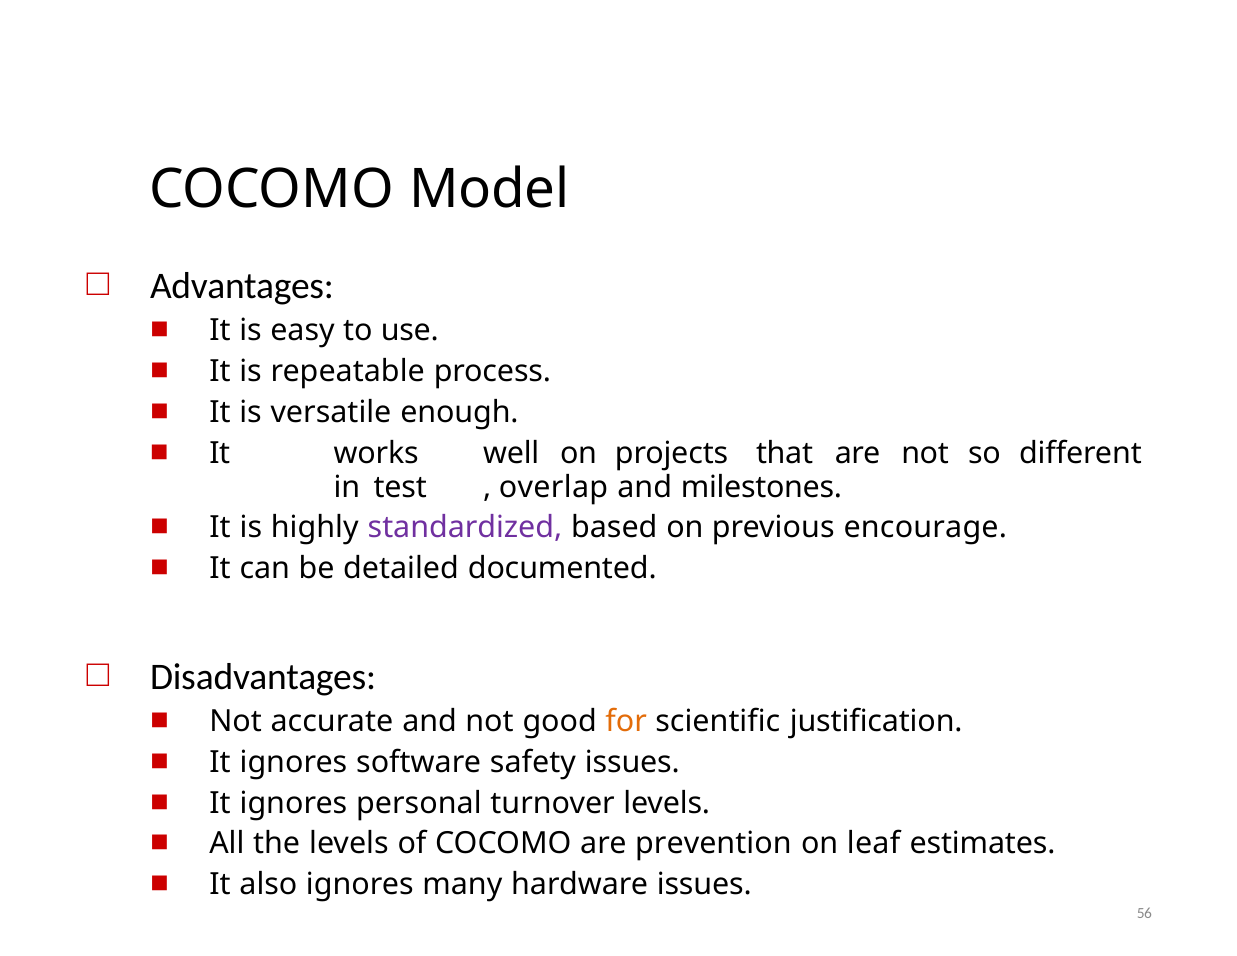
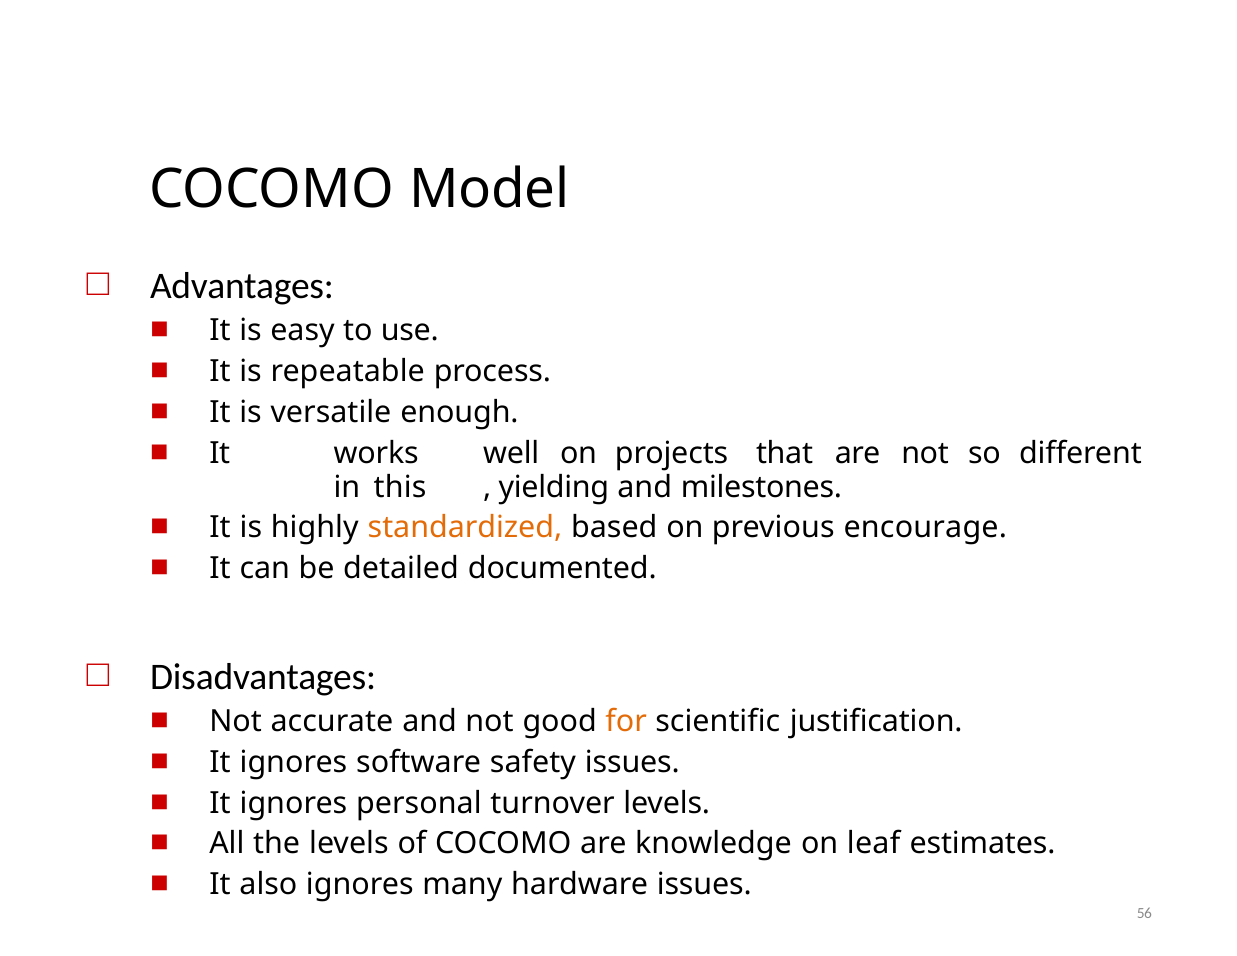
test: test -> this
overlap: overlap -> yielding
standardized colour: purple -> orange
prevention: prevention -> knowledge
